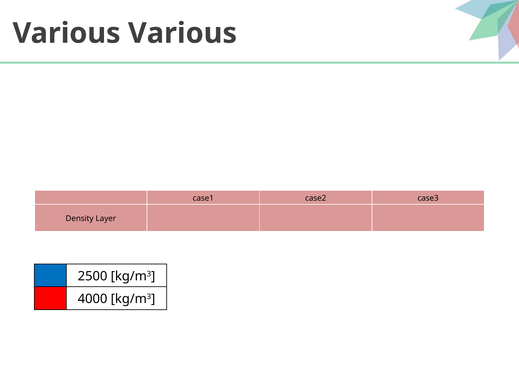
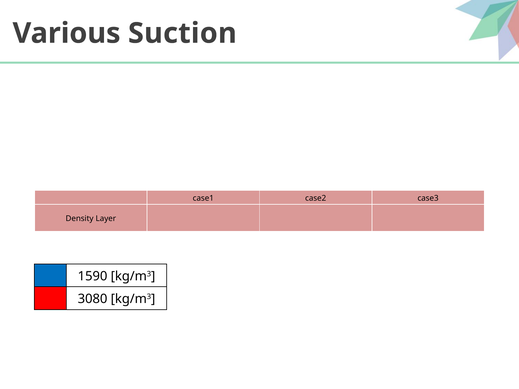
Various Various: Various -> Suction
2500: 2500 -> 1590
4000: 4000 -> 3080
